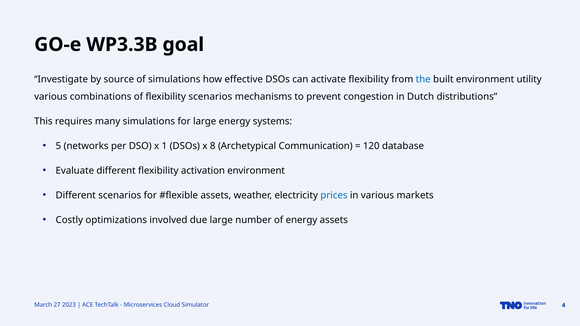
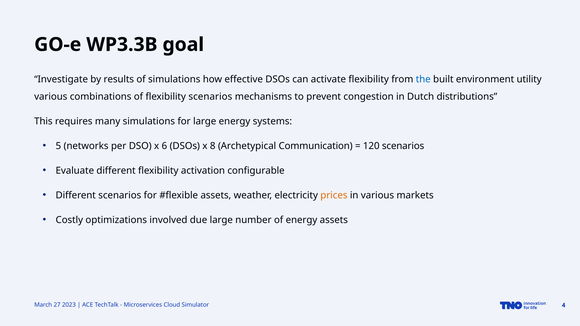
source: source -> results
1: 1 -> 6
120 database: database -> scenarios
activation environment: environment -> configurable
prices colour: blue -> orange
